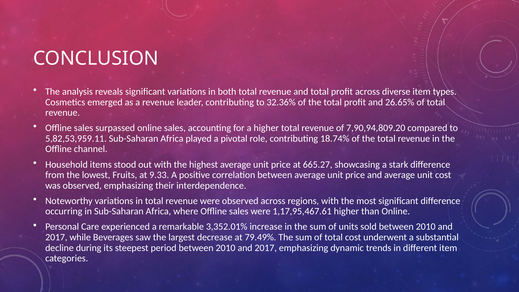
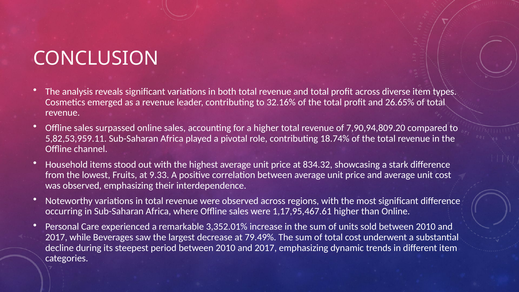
32.36%: 32.36% -> 32.16%
665.27: 665.27 -> 834.32
